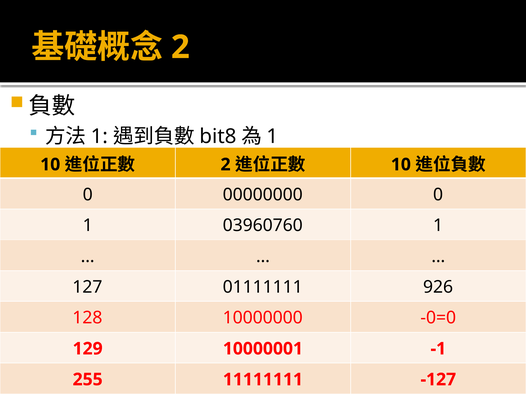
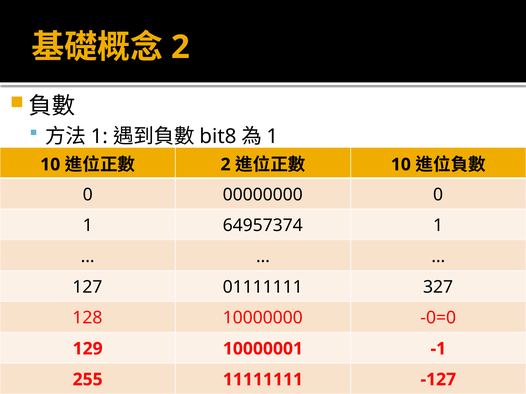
03960760: 03960760 -> 64957374
926: 926 -> 327
